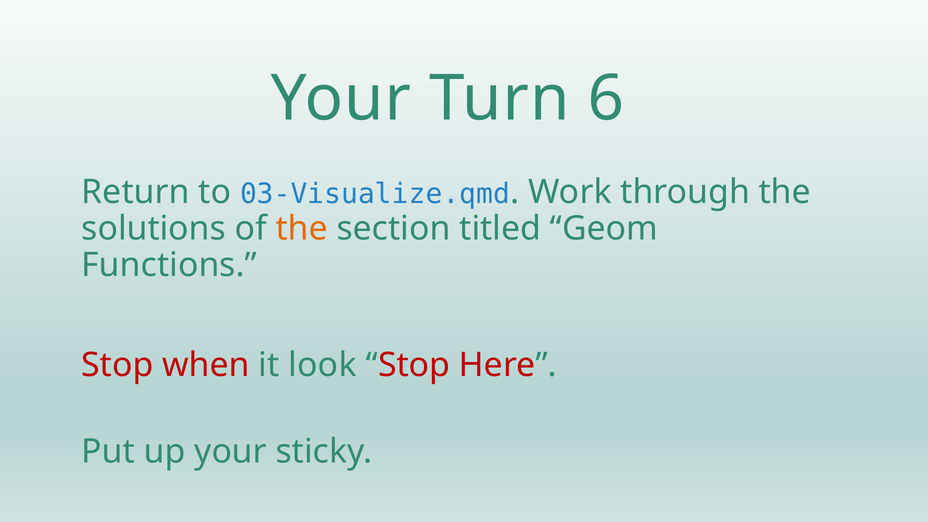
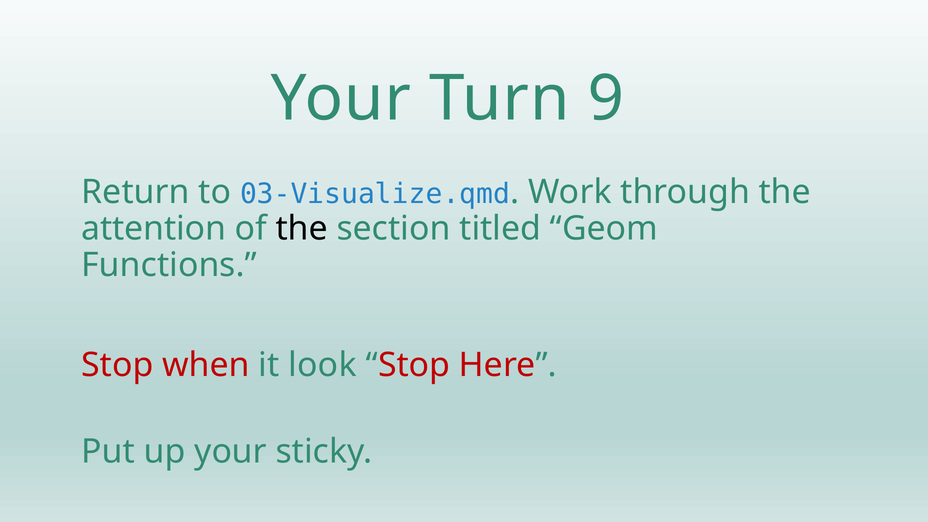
6: 6 -> 9
solutions: solutions -> attention
the at (302, 228) colour: orange -> black
